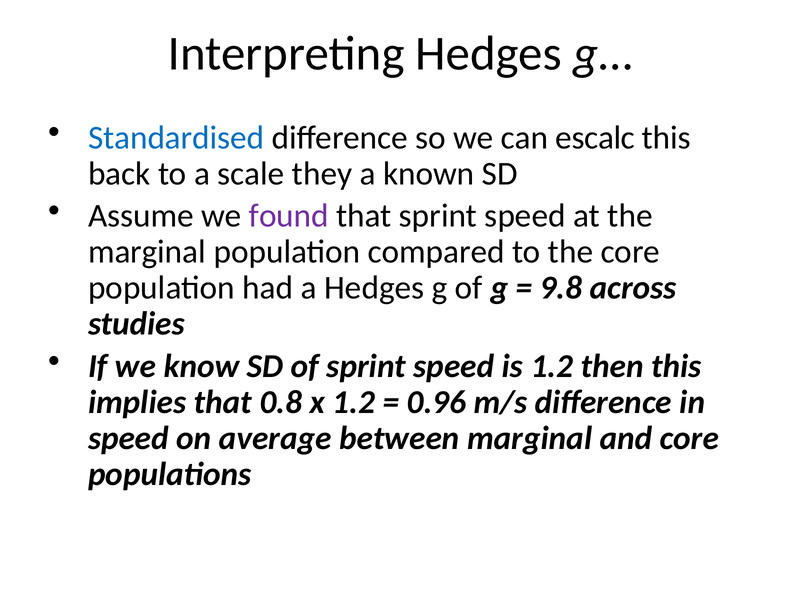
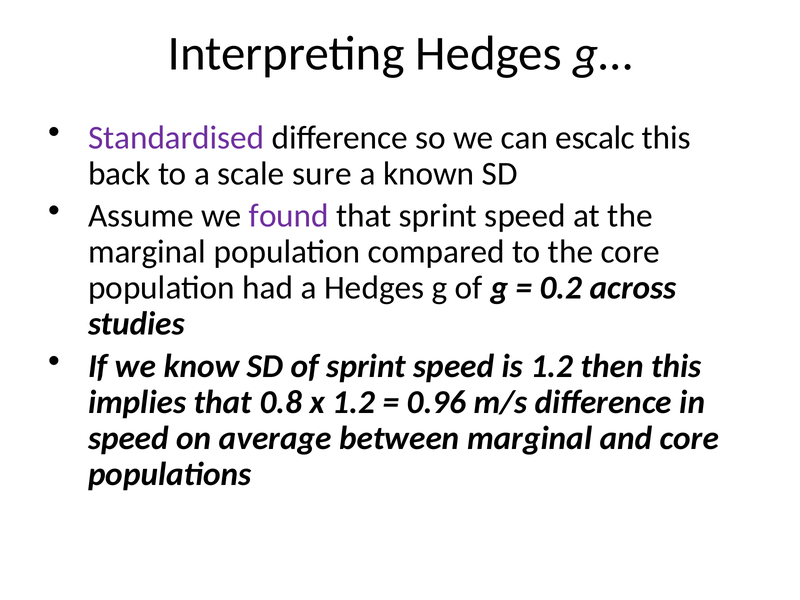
Standardised colour: blue -> purple
they: they -> sure
9.8: 9.8 -> 0.2
